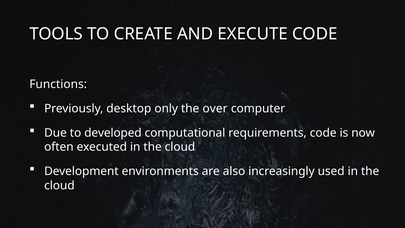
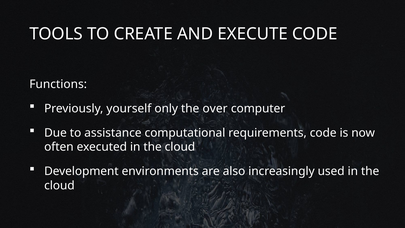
desktop: desktop -> yourself
developed: developed -> assistance
